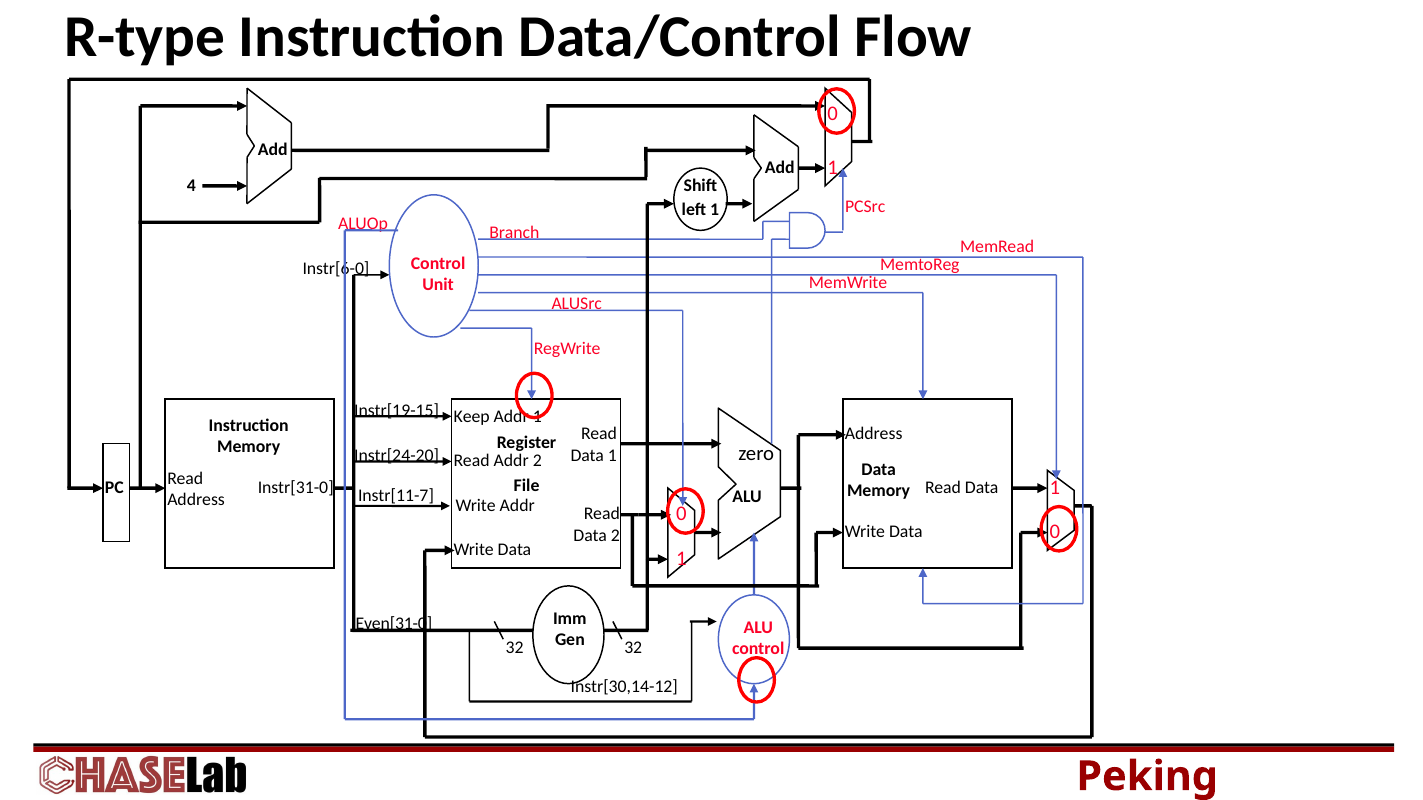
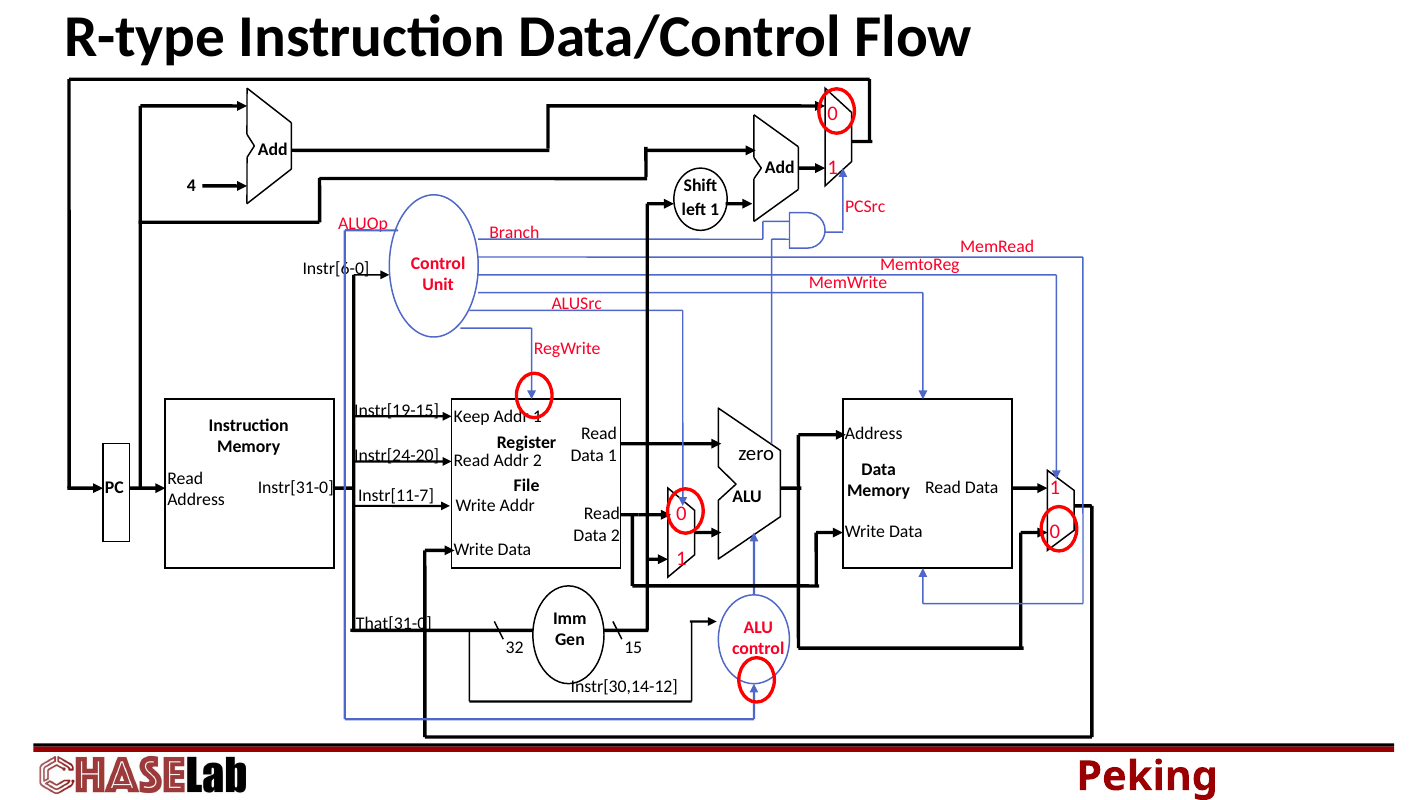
Even[31-0: Even[31-0 -> That[31-0
32 32: 32 -> 15
